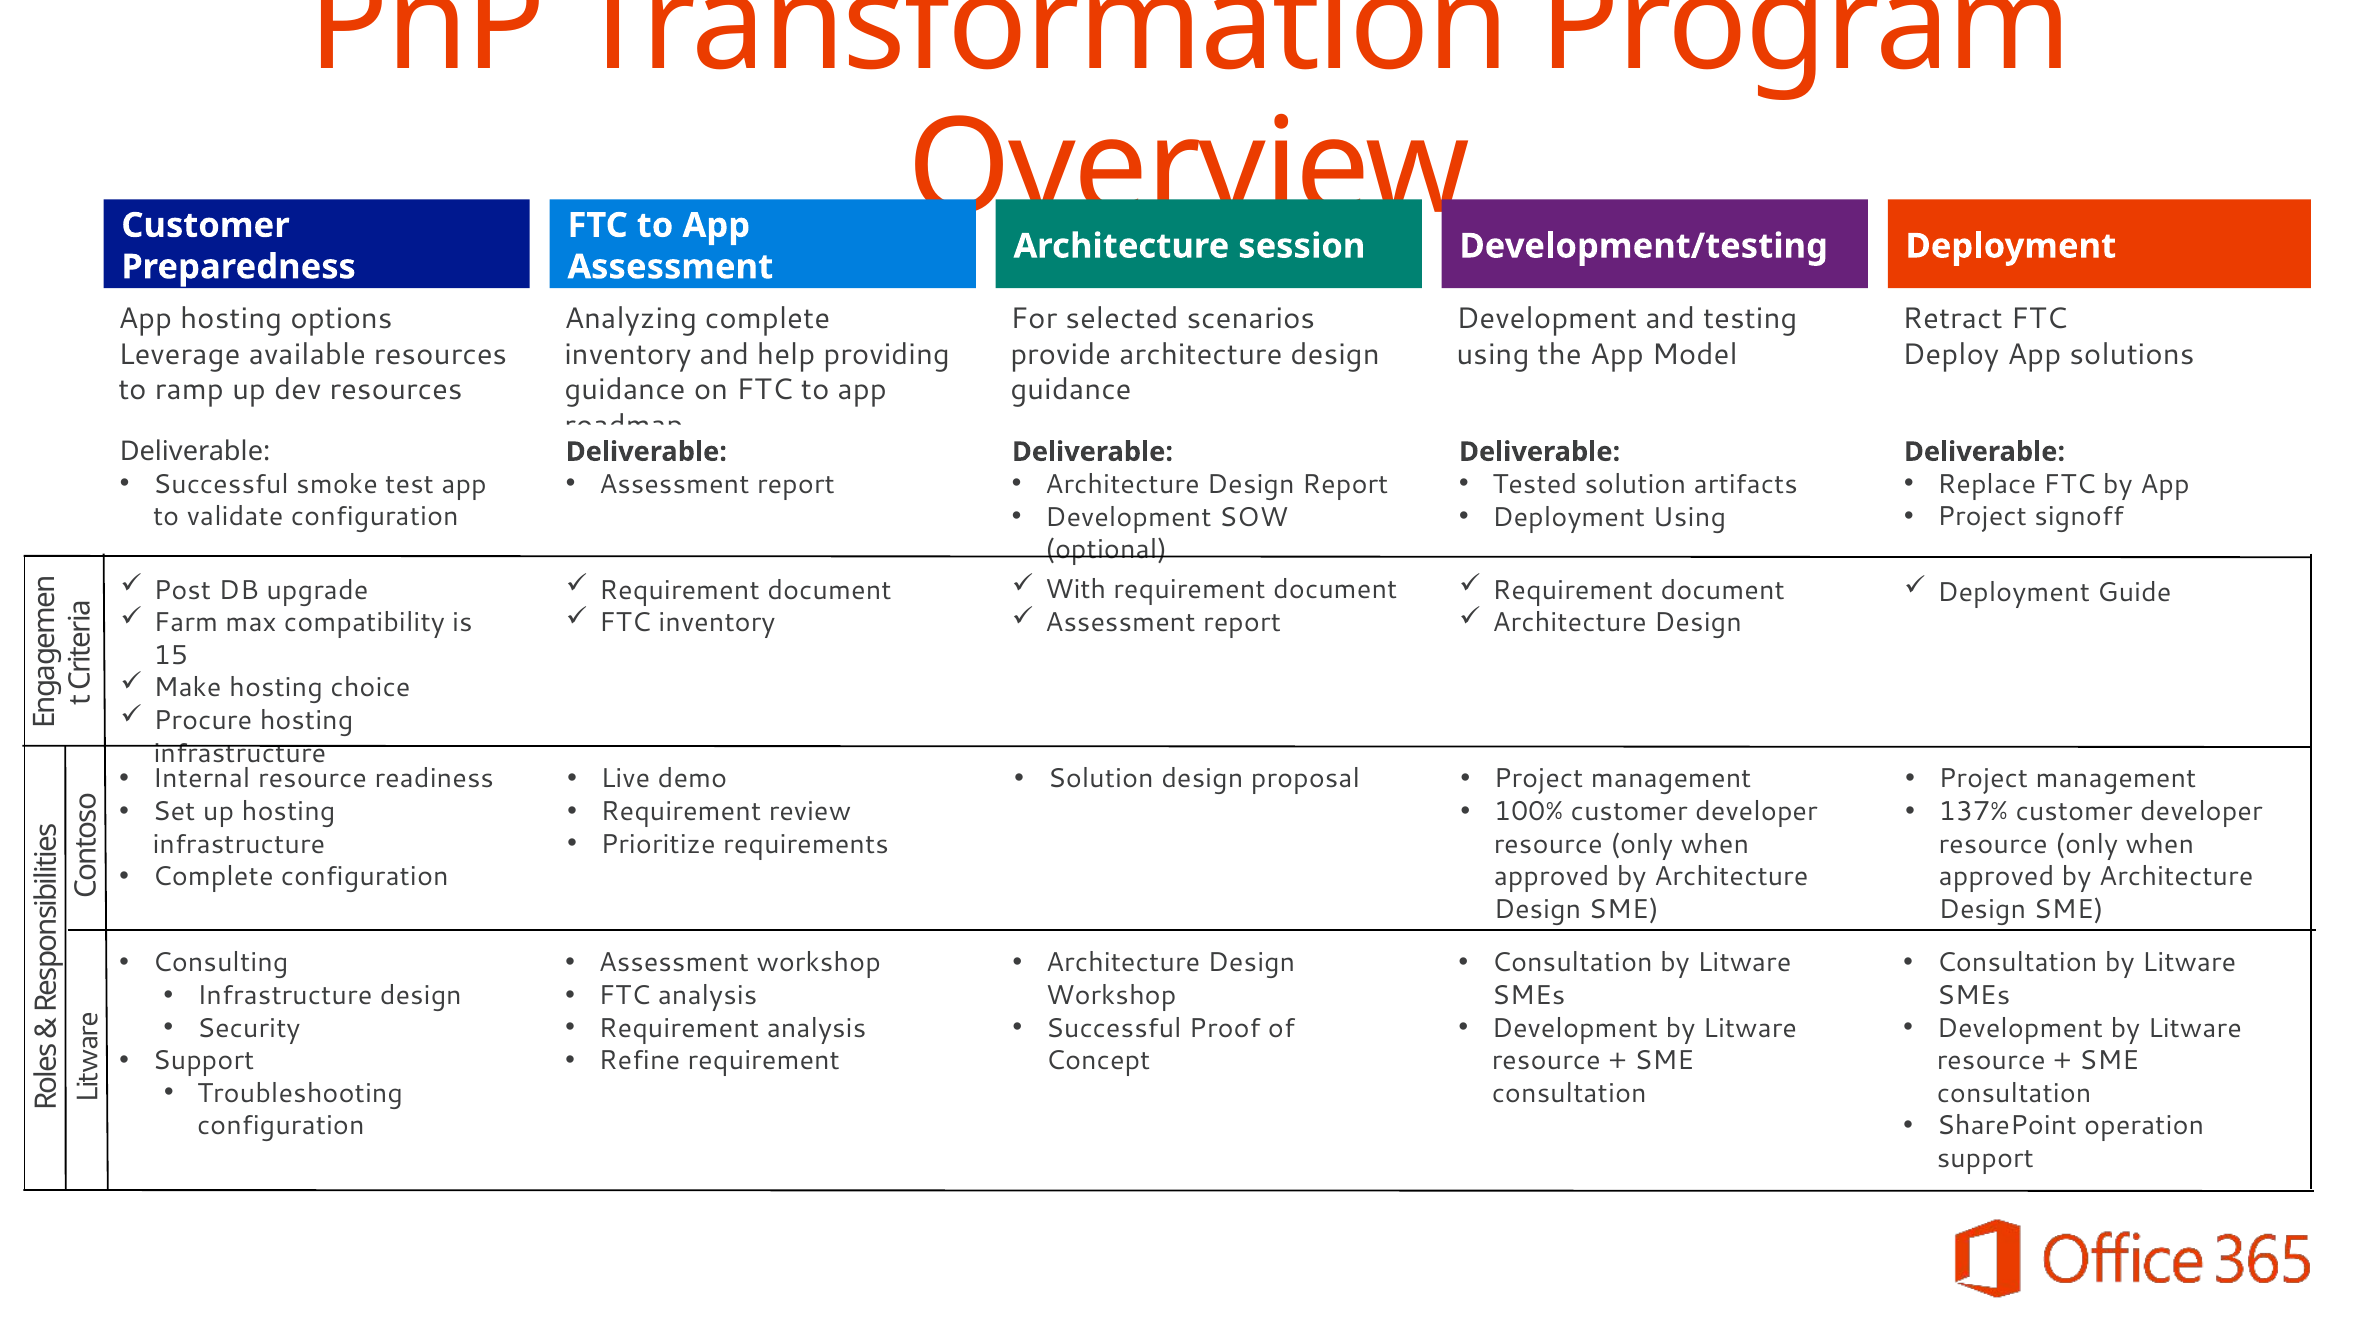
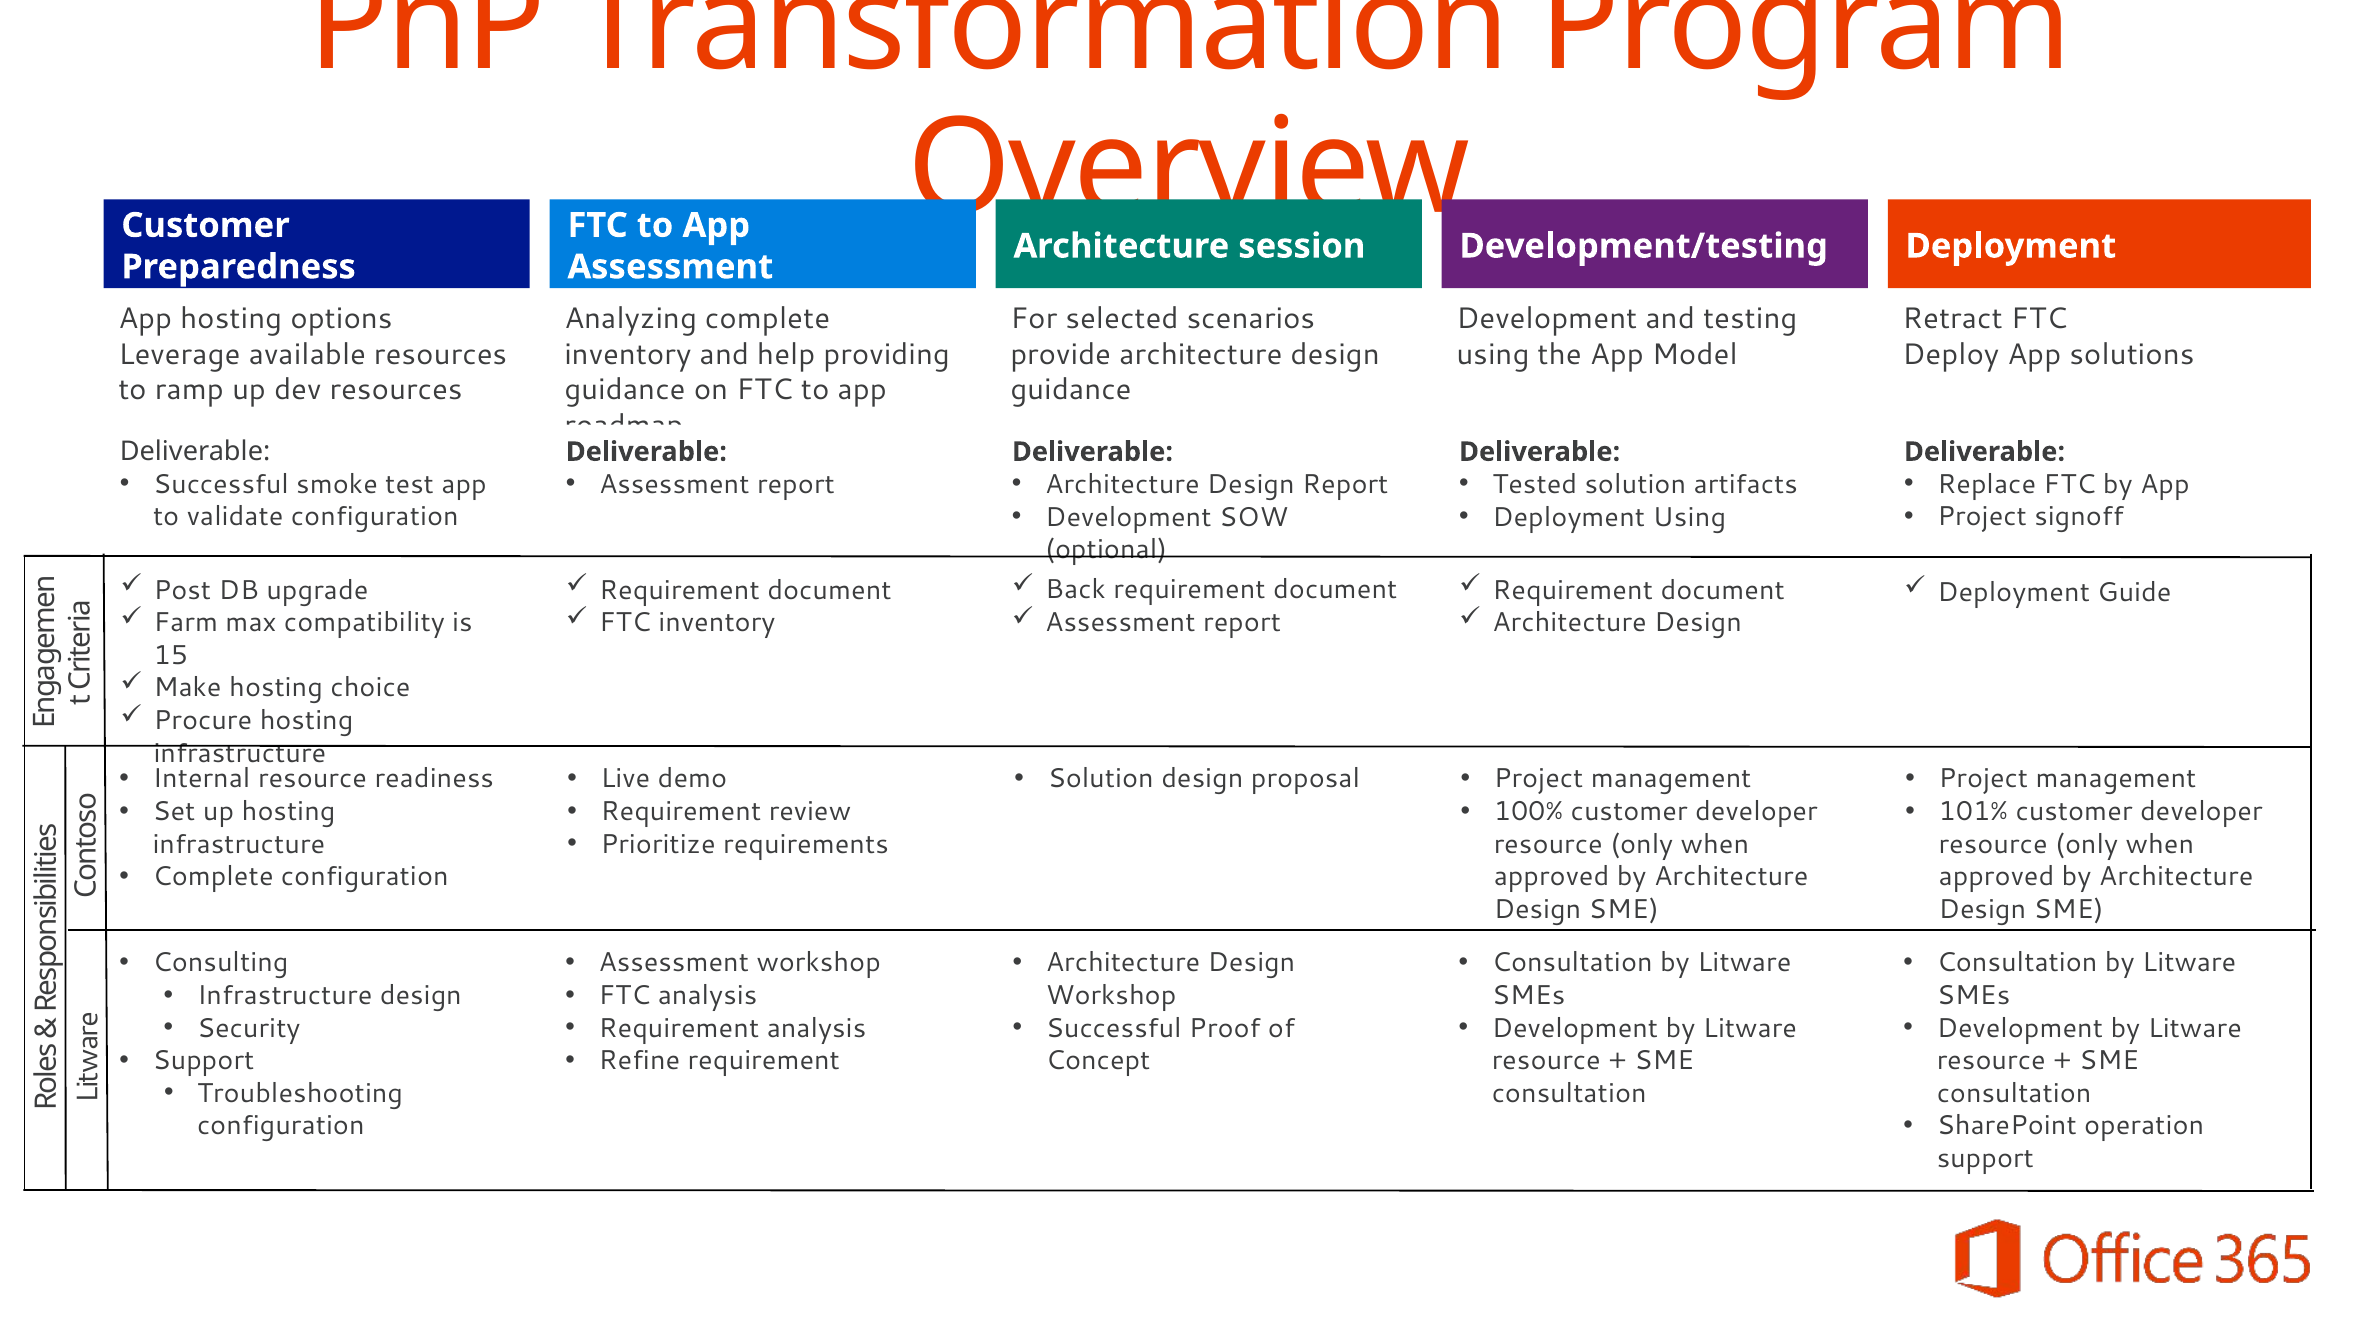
With: With -> Back
137%: 137% -> 101%
